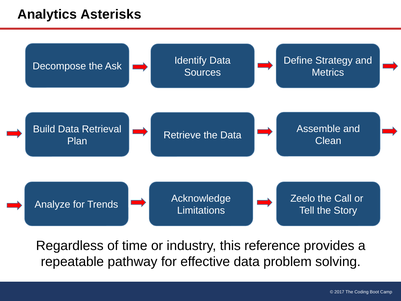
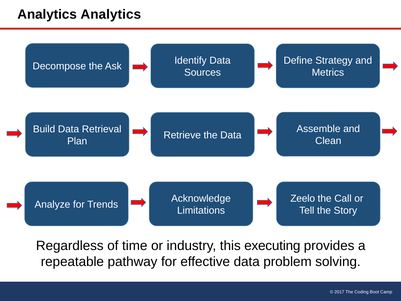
Analytics Asterisks: Asterisks -> Analytics
reference: reference -> executing
